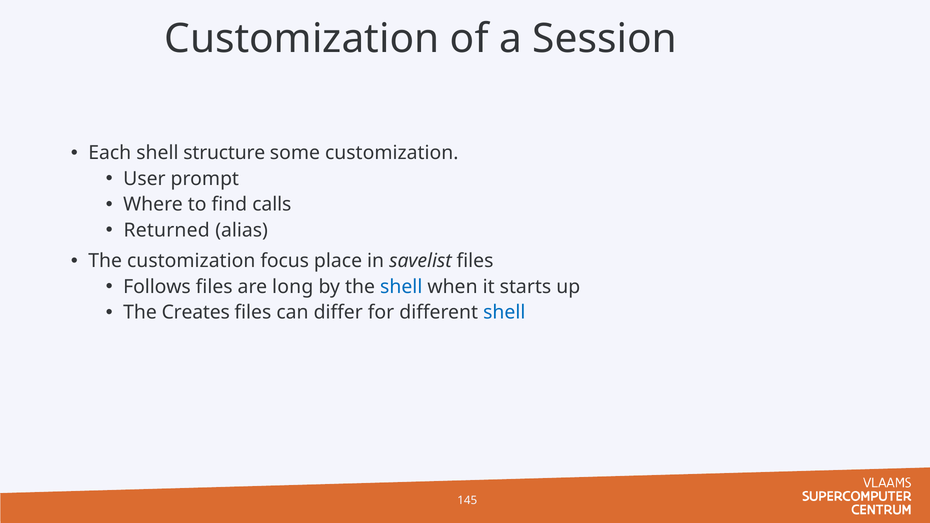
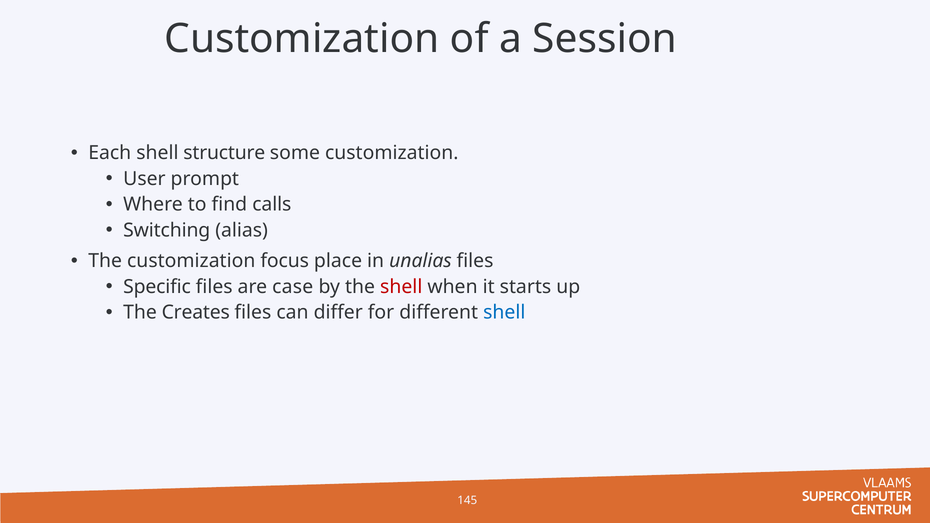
Returned: Returned -> Switching
savelist: savelist -> unalias
Follows: Follows -> Specific
long: long -> case
shell at (401, 287) colour: blue -> red
